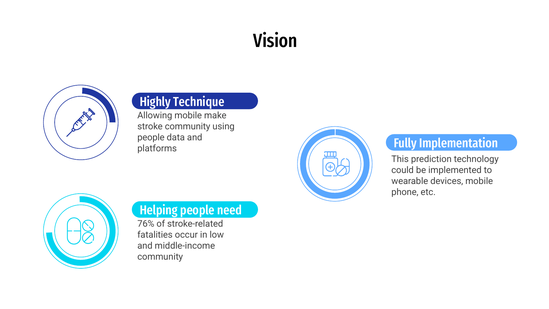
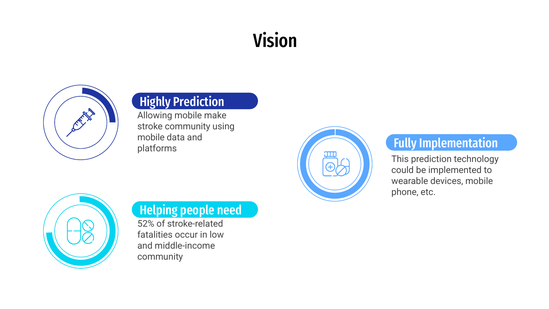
Highly Technique: Technique -> Prediction
people at (151, 137): people -> mobile
76%: 76% -> 52%
